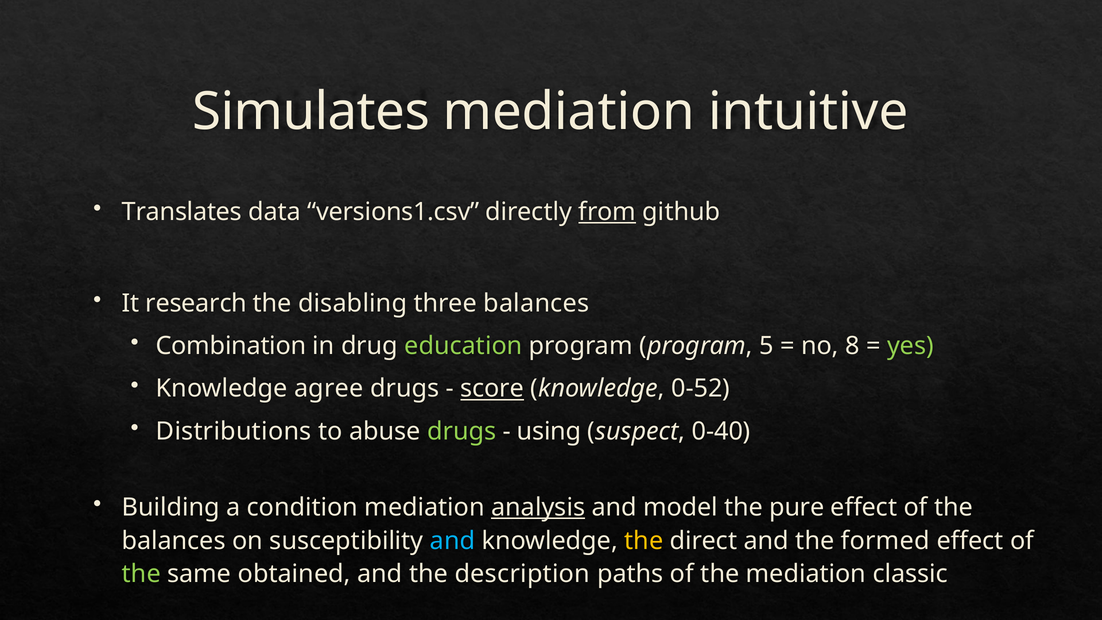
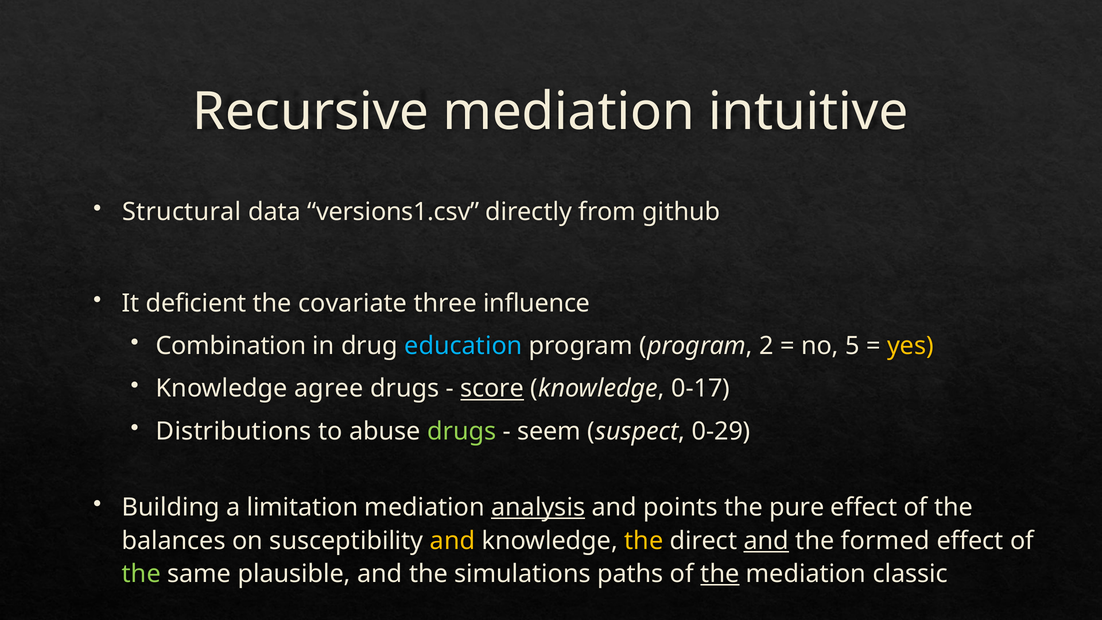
Simulates: Simulates -> Recursive
Translates: Translates -> Structural
from underline: present -> none
research: research -> deficient
disabling: disabling -> covariate
three balances: balances -> influence
education colour: light green -> light blue
5: 5 -> 2
8: 8 -> 5
yes colour: light green -> yellow
0-52: 0-52 -> 0-17
using: using -> seem
0-40: 0-40 -> 0-29
condition: condition -> limitation
model: model -> points
and at (453, 541) colour: light blue -> yellow
and at (766, 541) underline: none -> present
obtained: obtained -> plausible
description: description -> simulations
the at (720, 574) underline: none -> present
